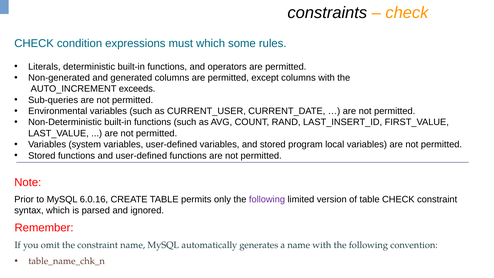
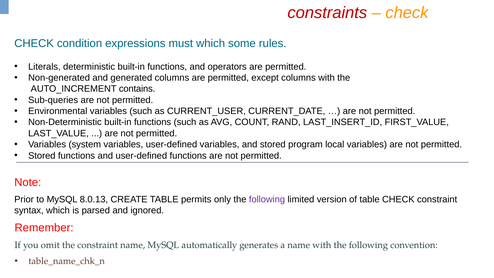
constraints colour: black -> red
exceeds: exceeds -> contains
6.0.16: 6.0.16 -> 8.0.13
